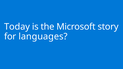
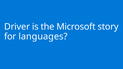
Today: Today -> Driver
